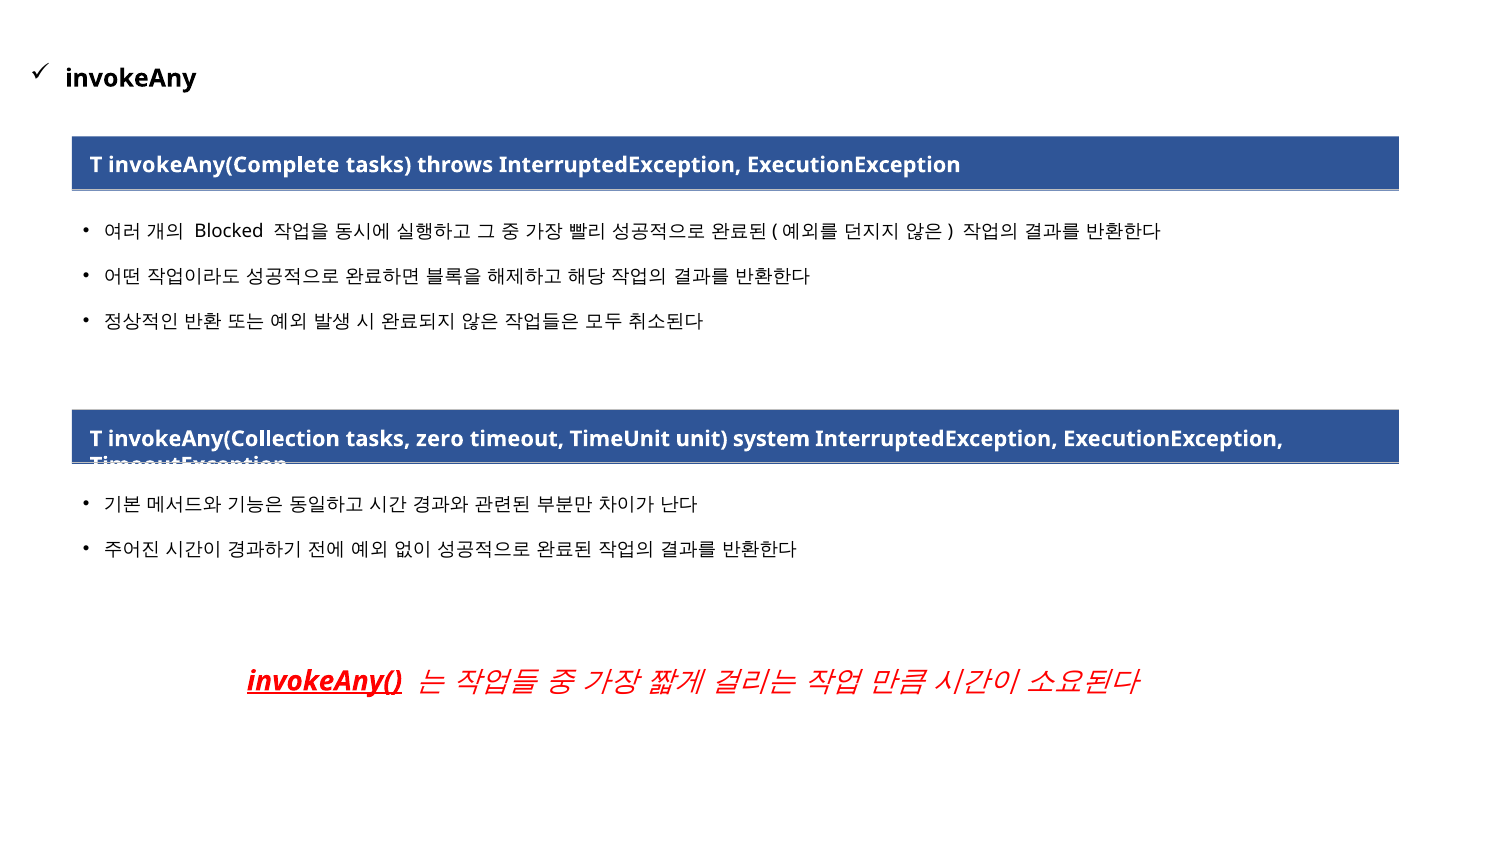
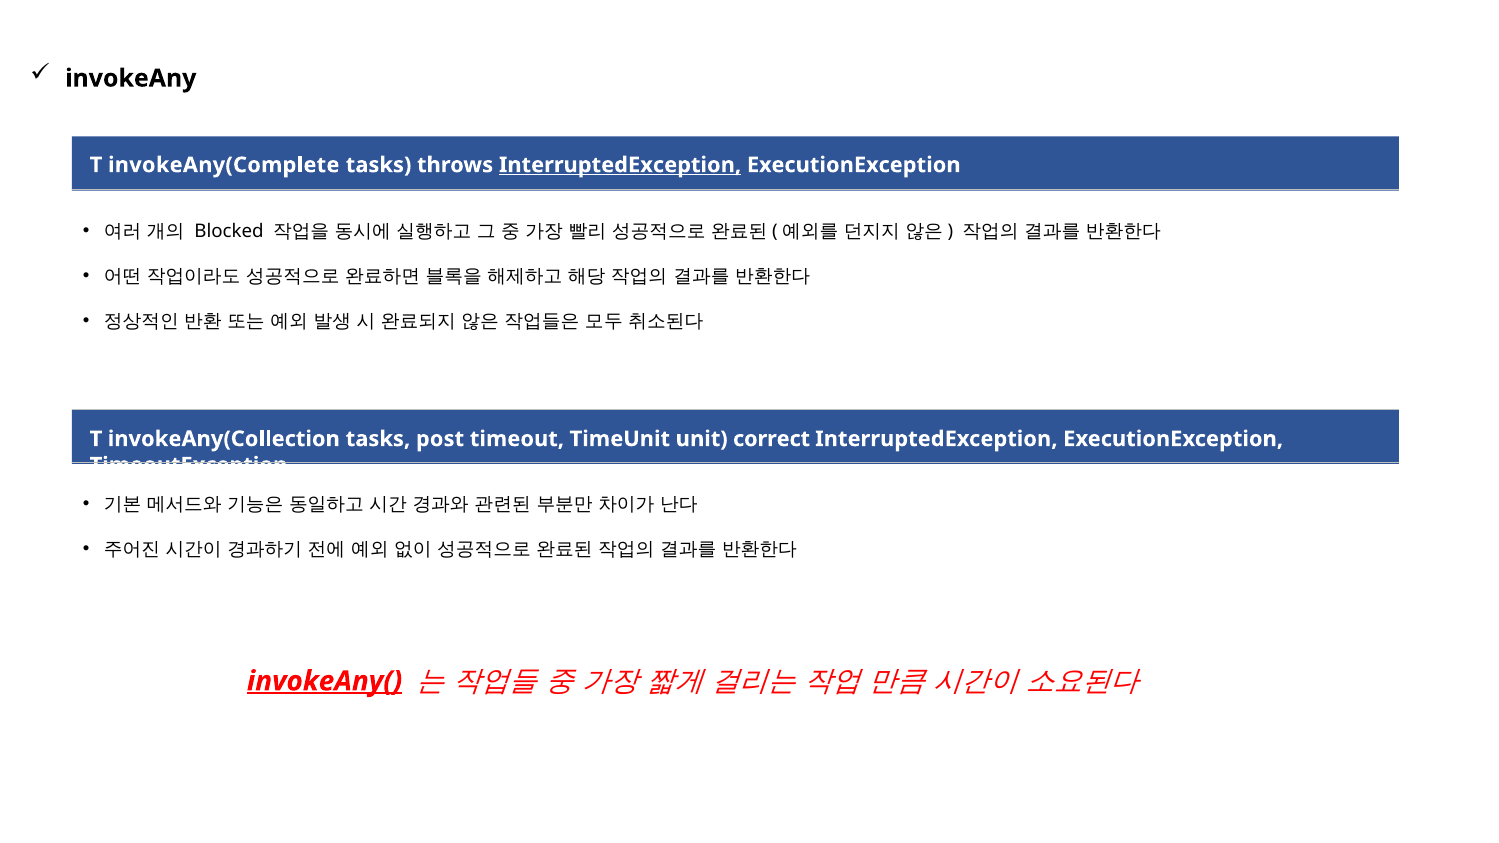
InterruptedException at (620, 165) underline: none -> present
zero: zero -> post
system: system -> correct
